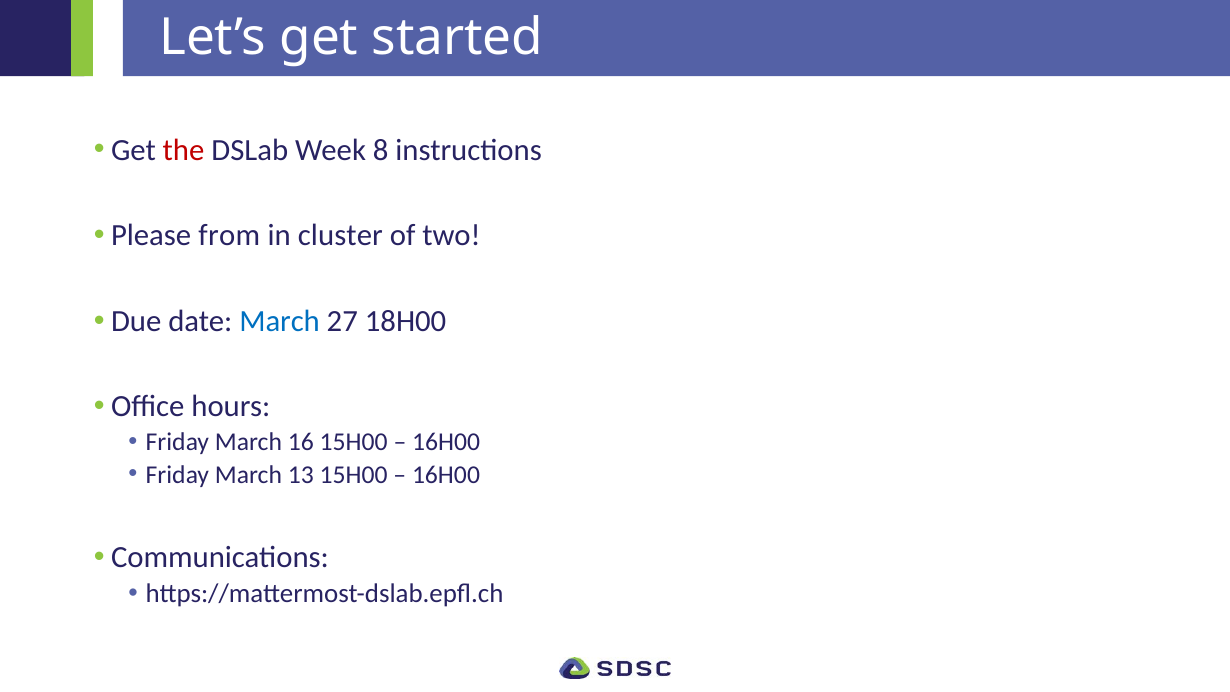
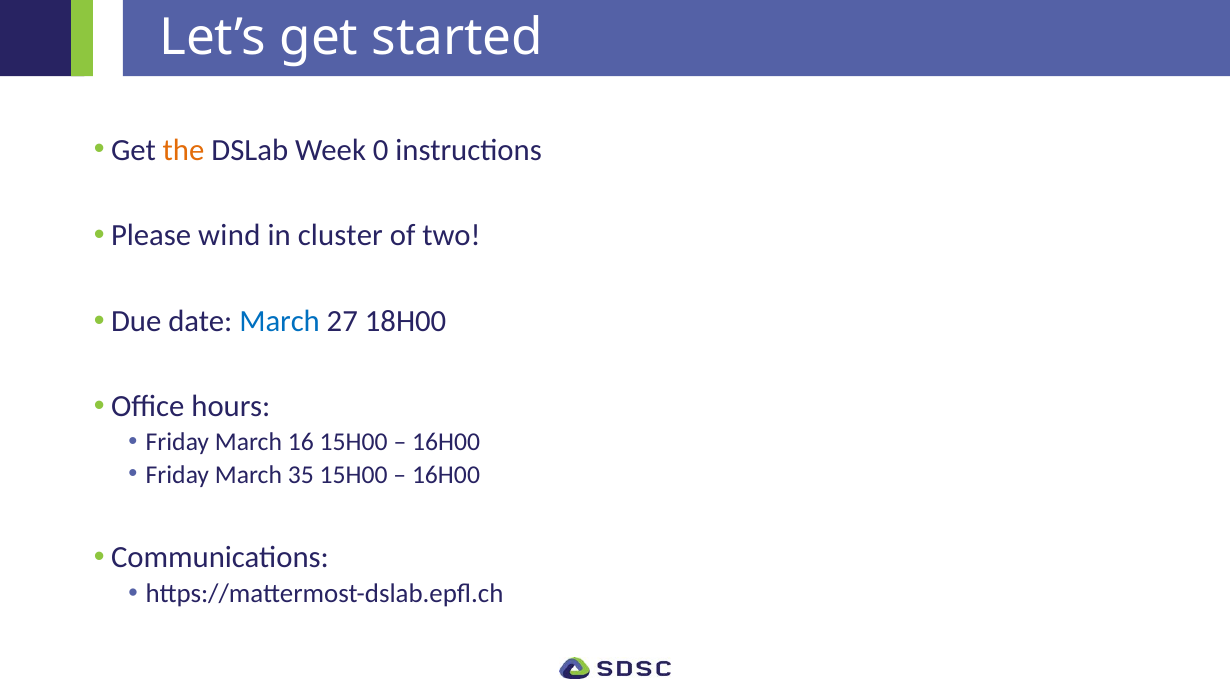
the colour: red -> orange
8: 8 -> 0
from: from -> wind
13: 13 -> 35
